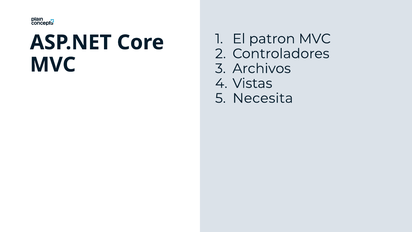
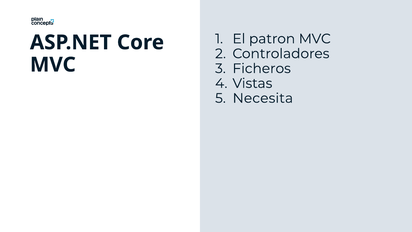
Archivos: Archivos -> Ficheros
